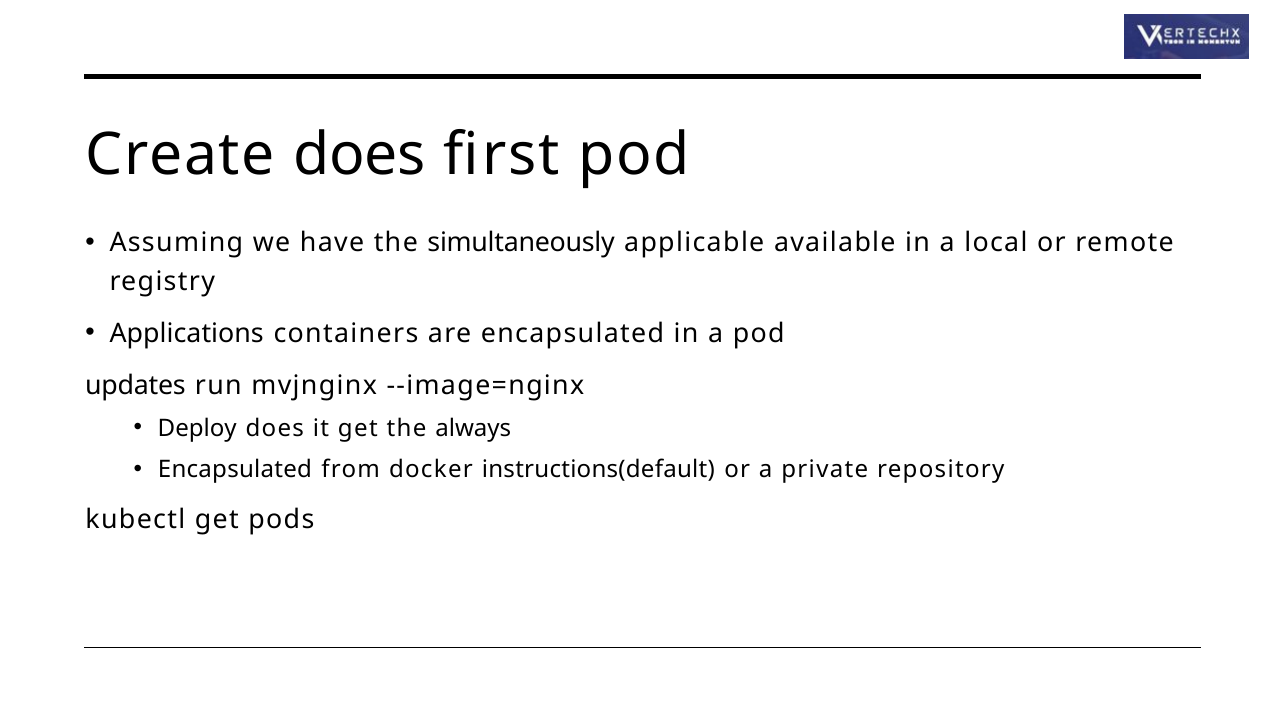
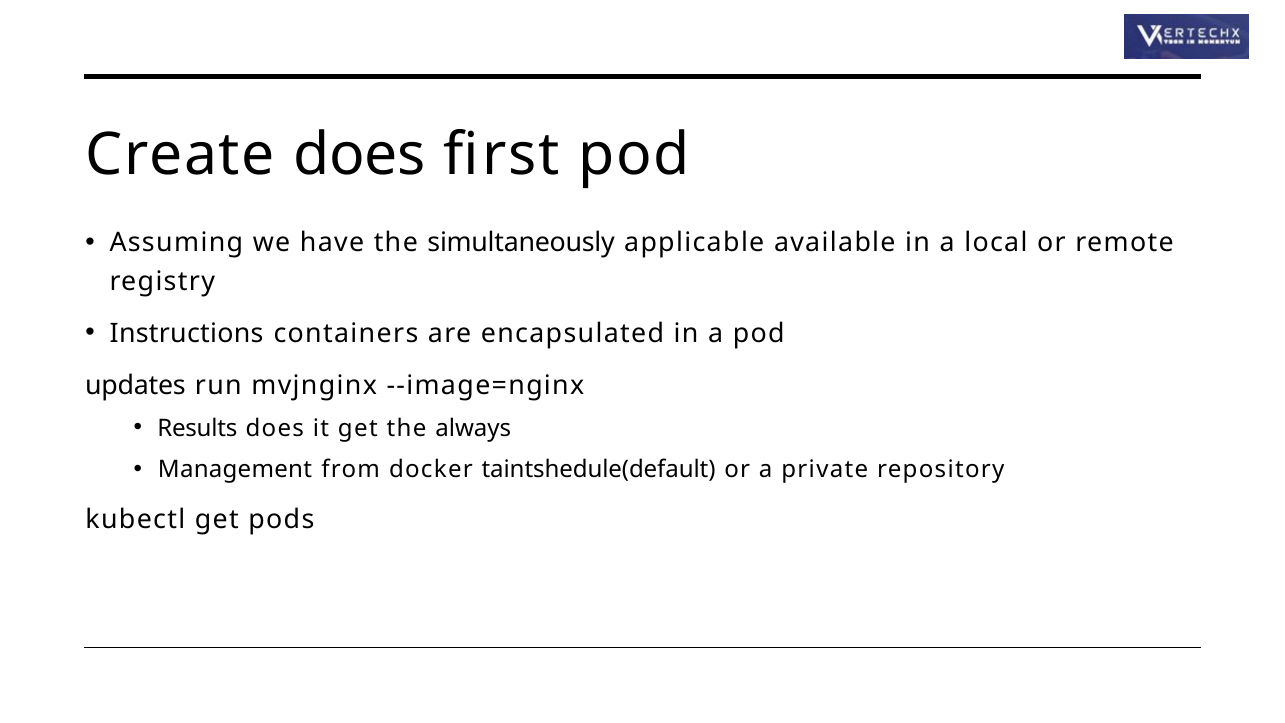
Applications: Applications -> Instructions
Deploy: Deploy -> Results
Encapsulated at (235, 469): Encapsulated -> Management
instructions(default: instructions(default -> taintshedule(default
